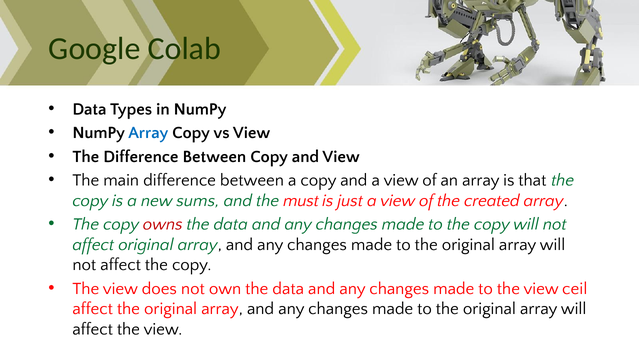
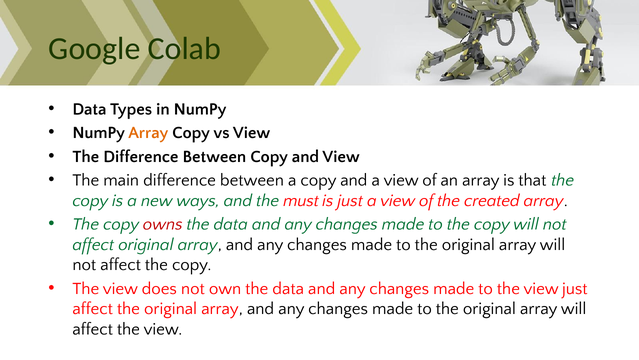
Array at (148, 133) colour: blue -> orange
sums: sums -> ways
view ceil: ceil -> just
